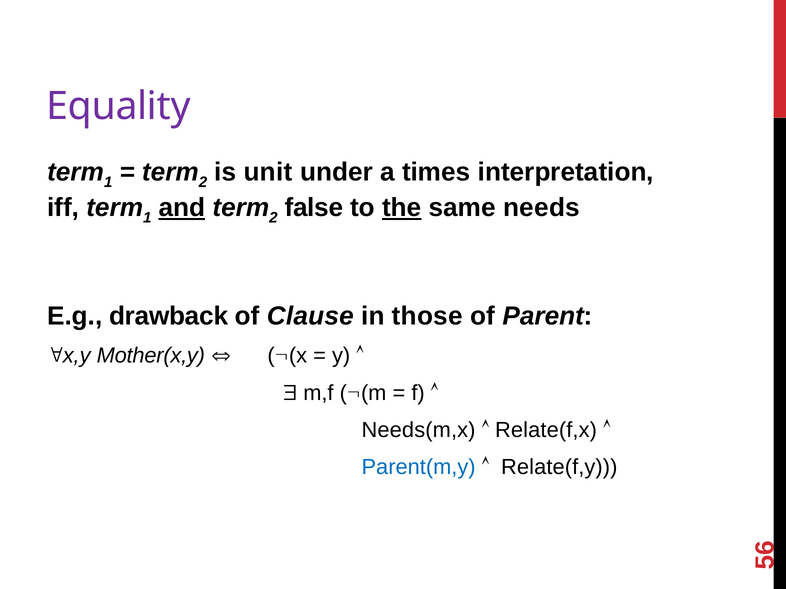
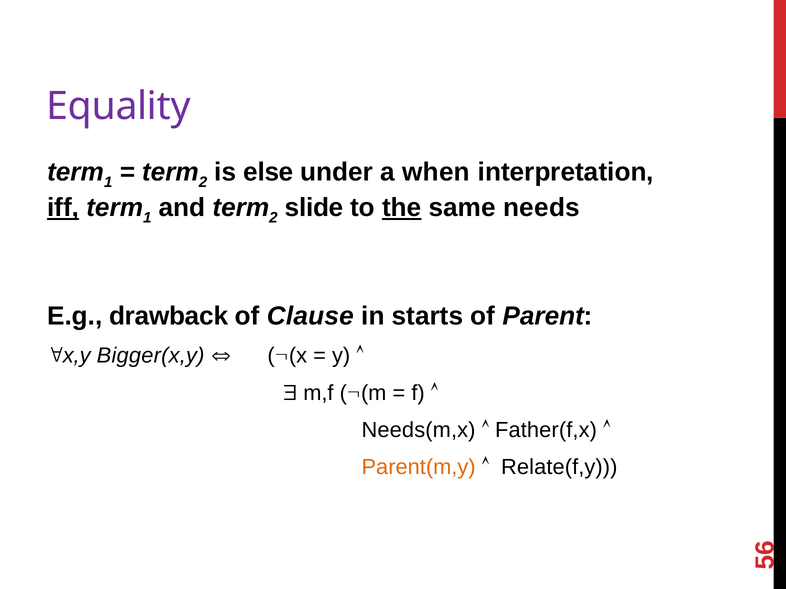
unit: unit -> else
times: times -> when
iff underline: none -> present
and underline: present -> none
false: false -> slide
those: those -> starts
Mother(x,y: Mother(x,y -> Bigger(x,y
Relate(f,x: Relate(f,x -> Father(f,x
Parent(m,y colour: blue -> orange
